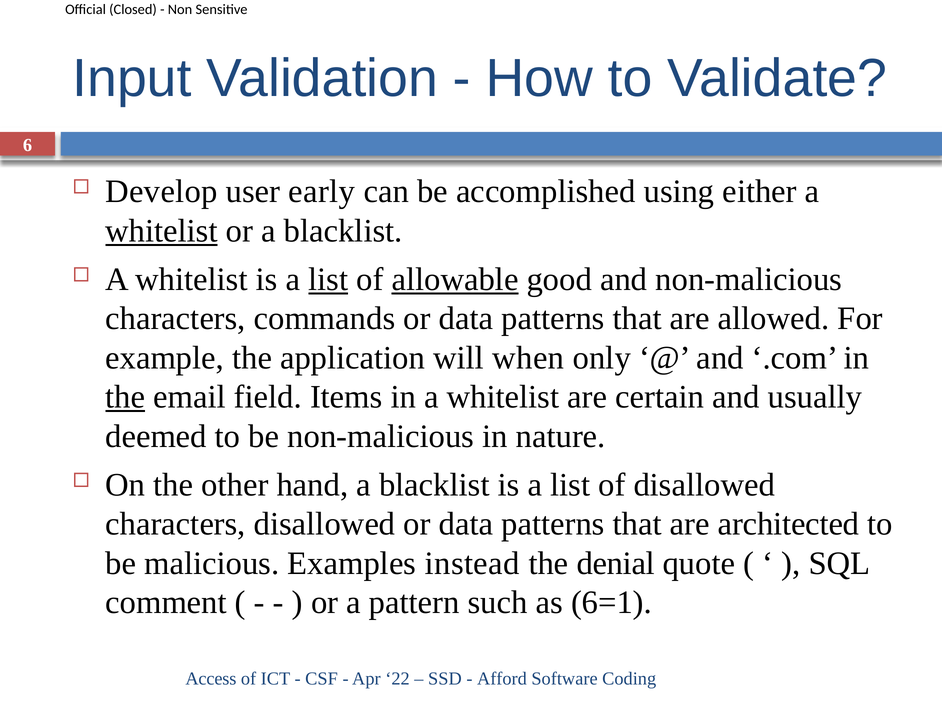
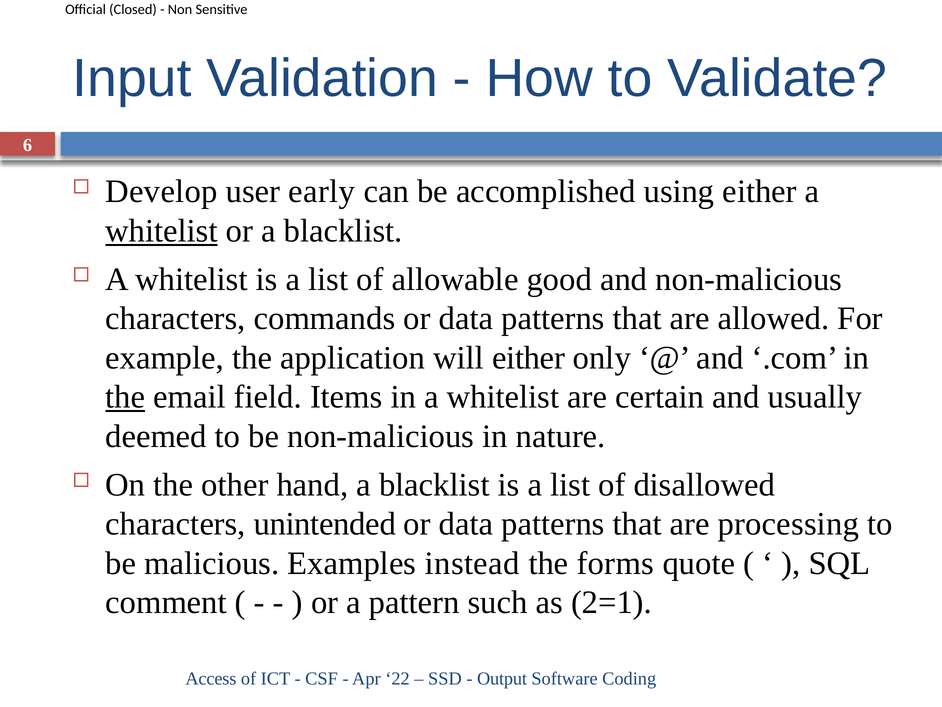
list at (328, 279) underline: present -> none
allowable underline: present -> none
will when: when -> either
characters disallowed: disallowed -> unintended
architected: architected -> processing
denial: denial -> forms
6=1: 6=1 -> 2=1
Afford: Afford -> Output
